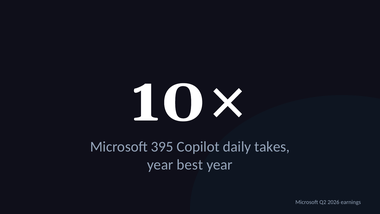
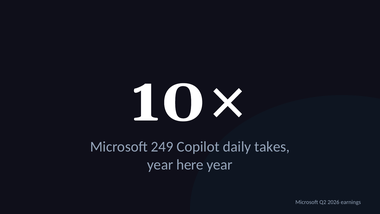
395: 395 -> 249
best: best -> here
